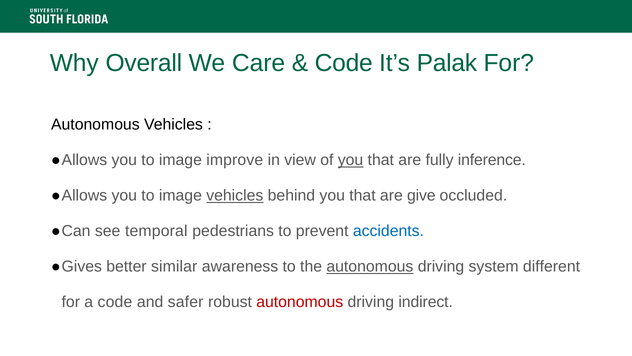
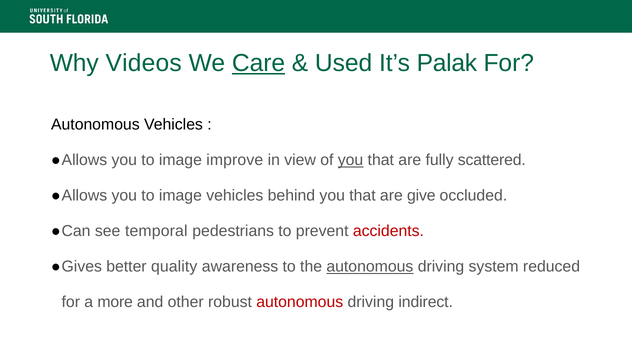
Overall: Overall -> Videos
Care underline: none -> present
Code at (344, 63): Code -> Used
inference: inference -> scattered
vehicles at (235, 195) underline: present -> none
accidents colour: blue -> red
similar: similar -> quality
different: different -> reduced
a code: code -> more
safer: safer -> other
